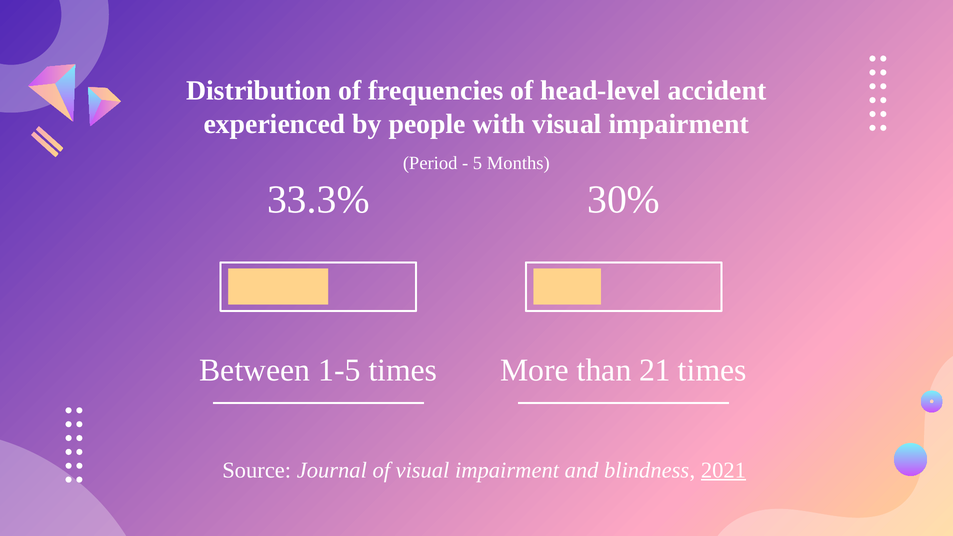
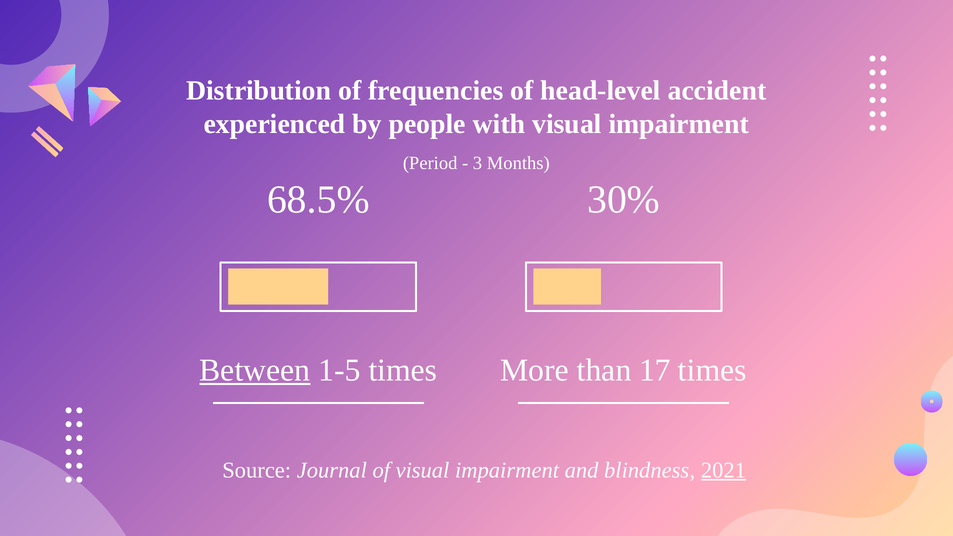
5: 5 -> 3
33.3%: 33.3% -> 68.5%
Between underline: none -> present
21: 21 -> 17
